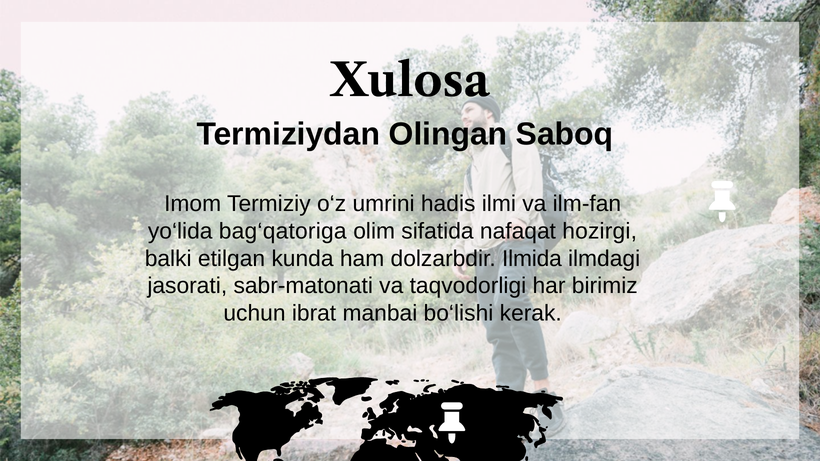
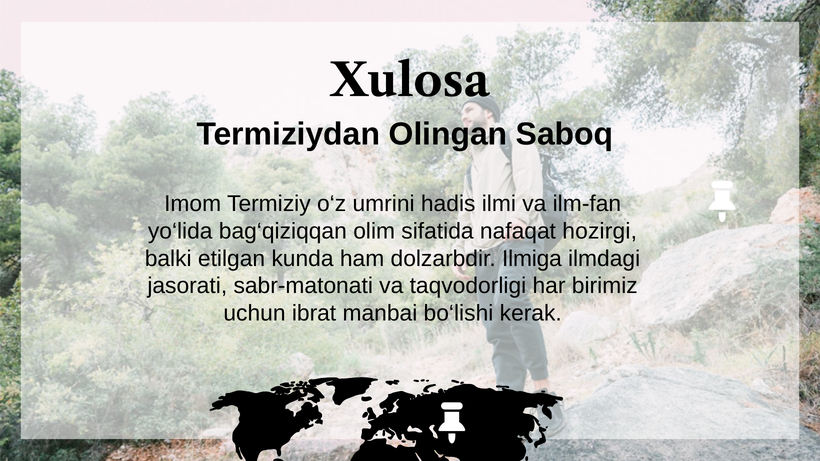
bag‘qatoriga: bag‘qatoriga -> bag‘qiziqqan
Ilmida: Ilmida -> Ilmiga
